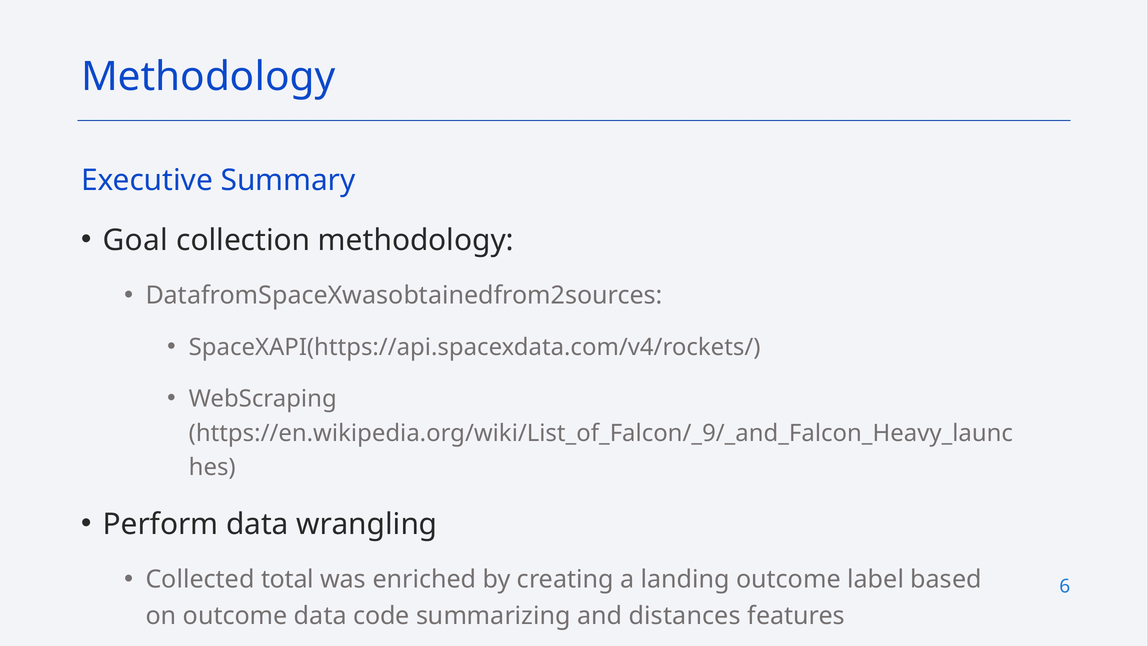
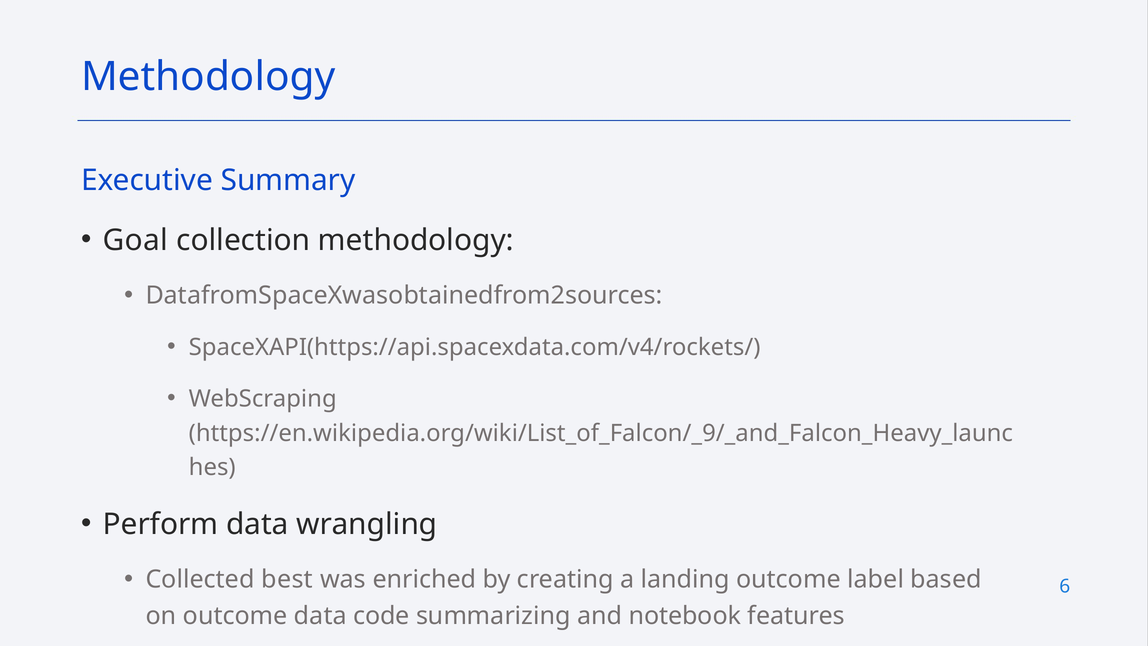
total: total -> best
distances: distances -> notebook
